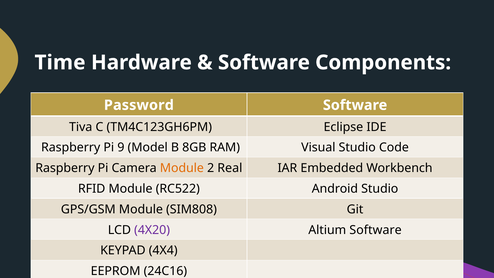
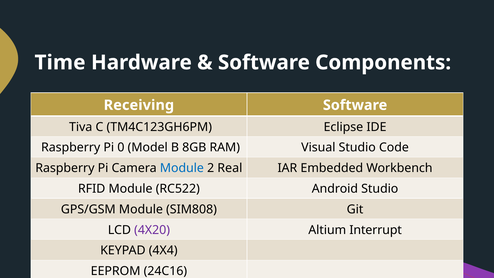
Password: Password -> Receiving
9: 9 -> 0
Module at (182, 168) colour: orange -> blue
Altium Software: Software -> Interrupt
